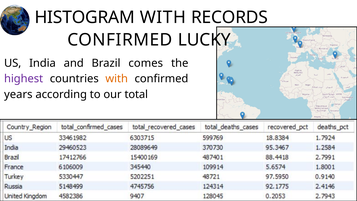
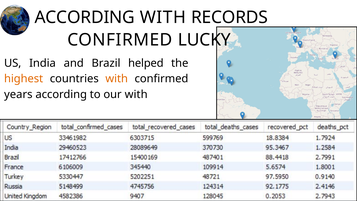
HISTOGRAM at (85, 17): HISTOGRAM -> ACCORDING
comes: comes -> helped
highest colour: purple -> orange
our total: total -> with
